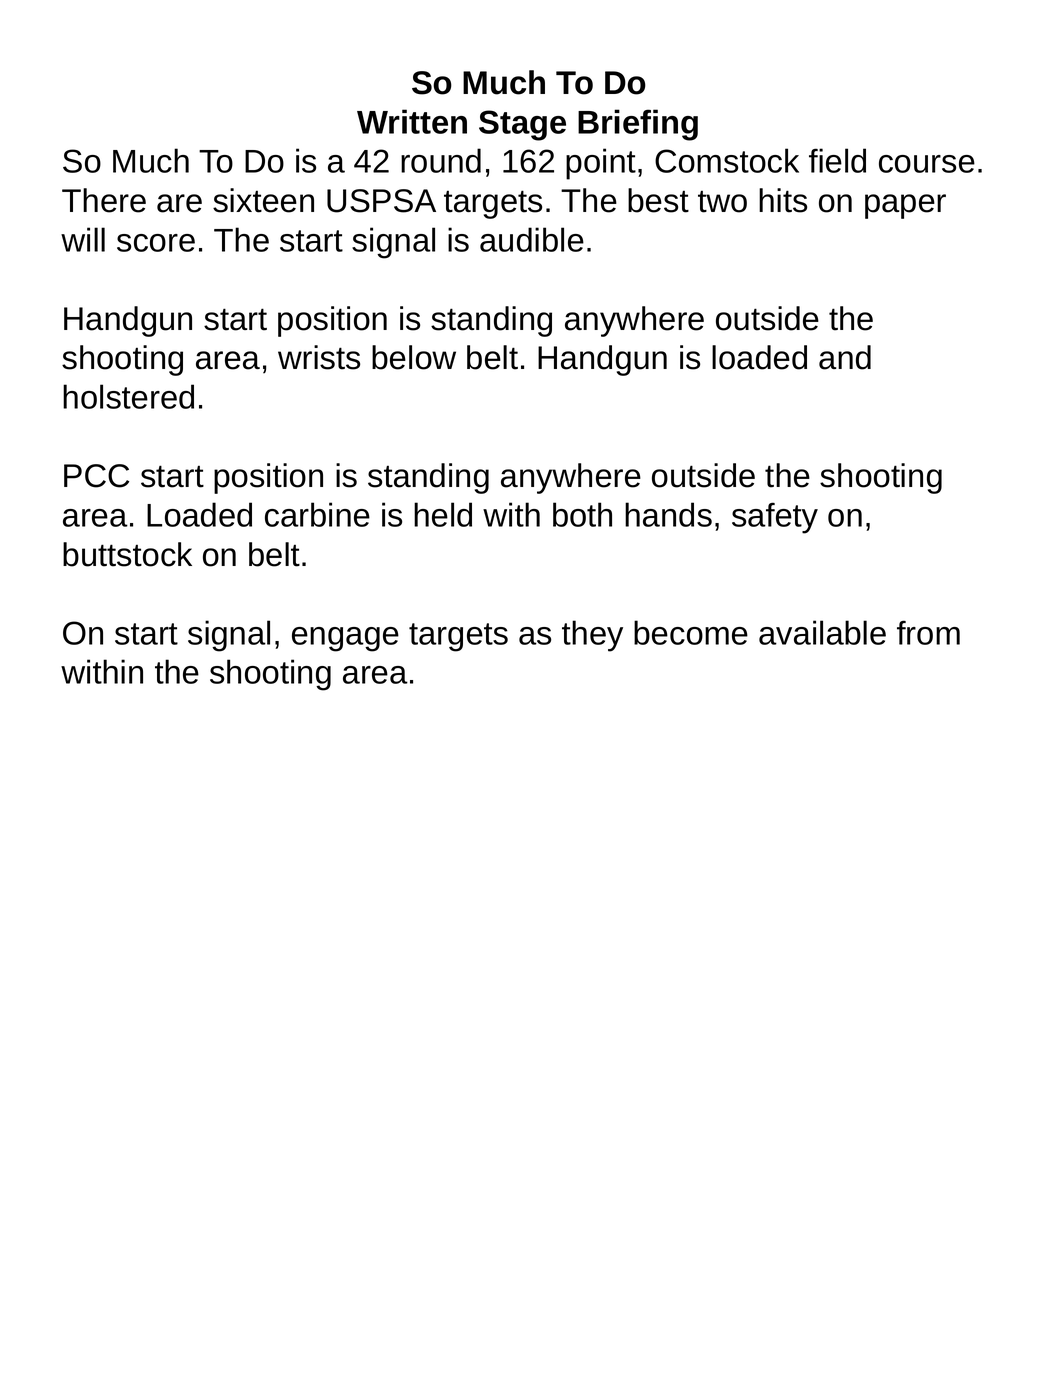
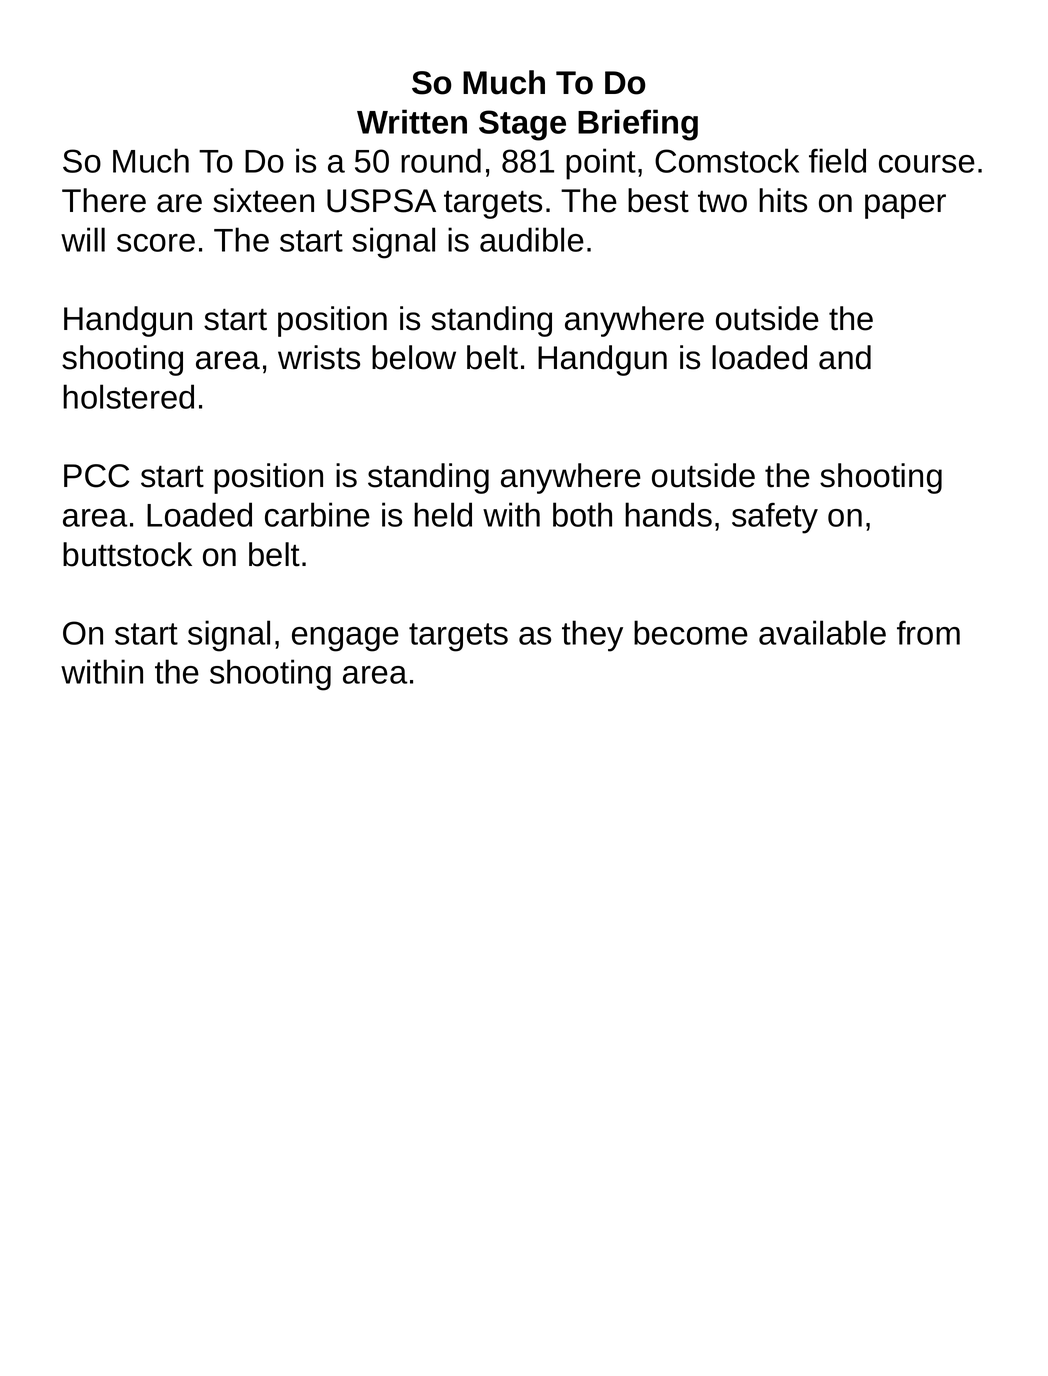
42: 42 -> 50
162: 162 -> 881
